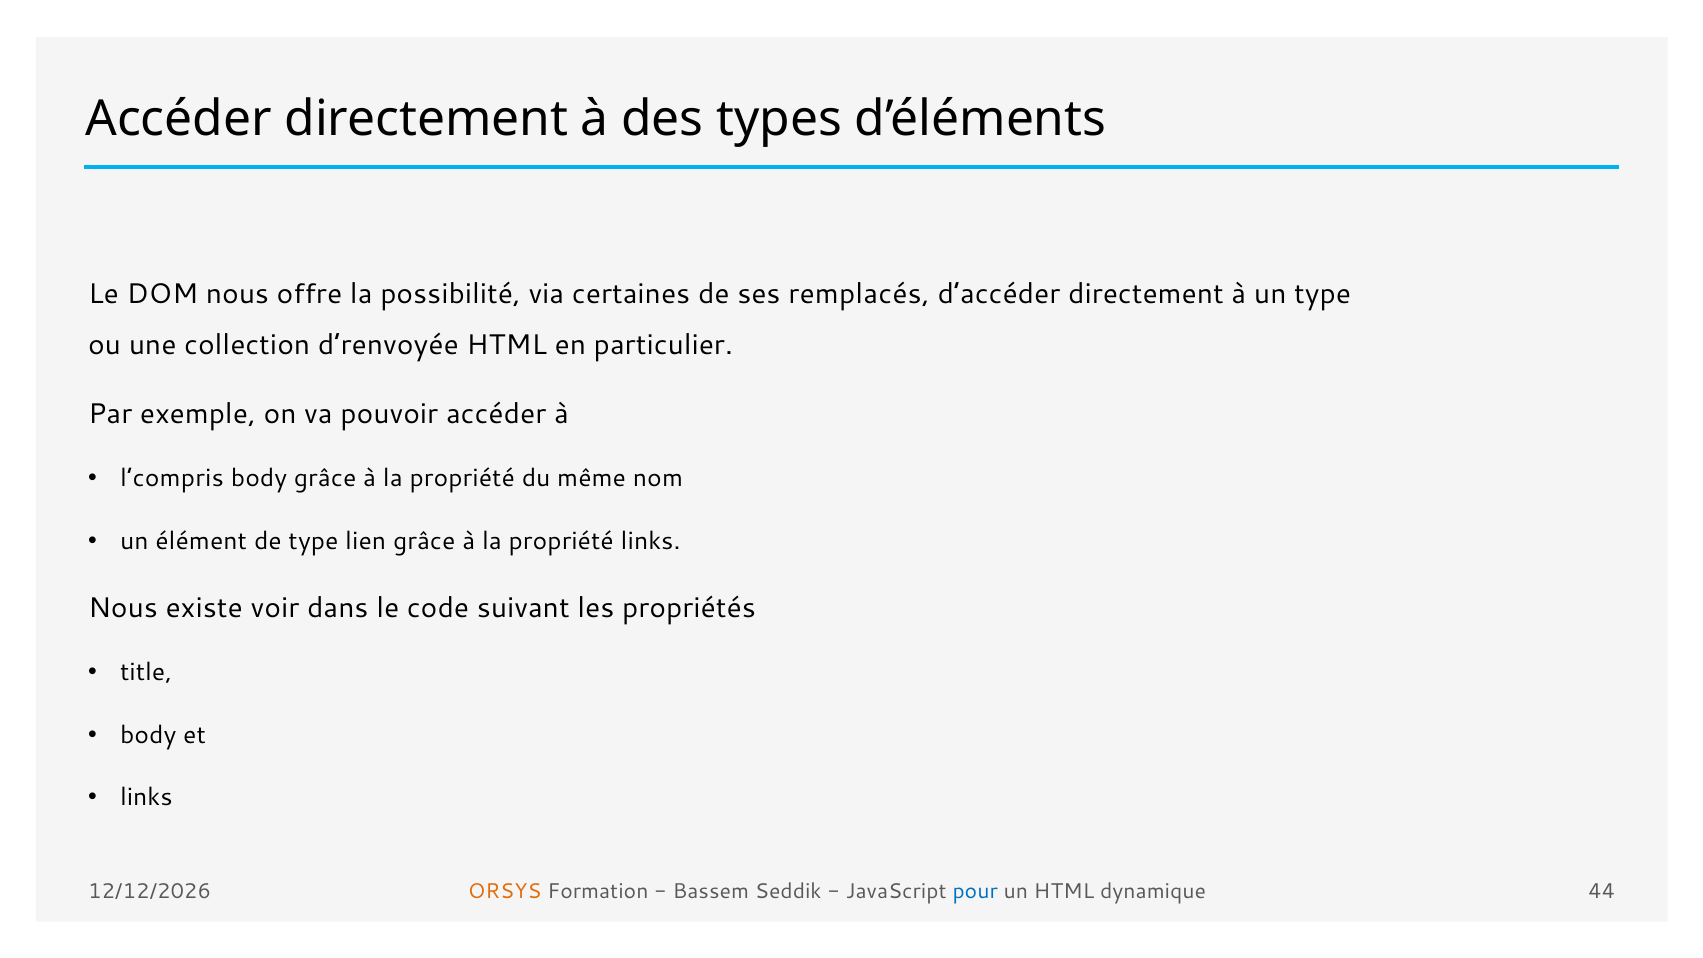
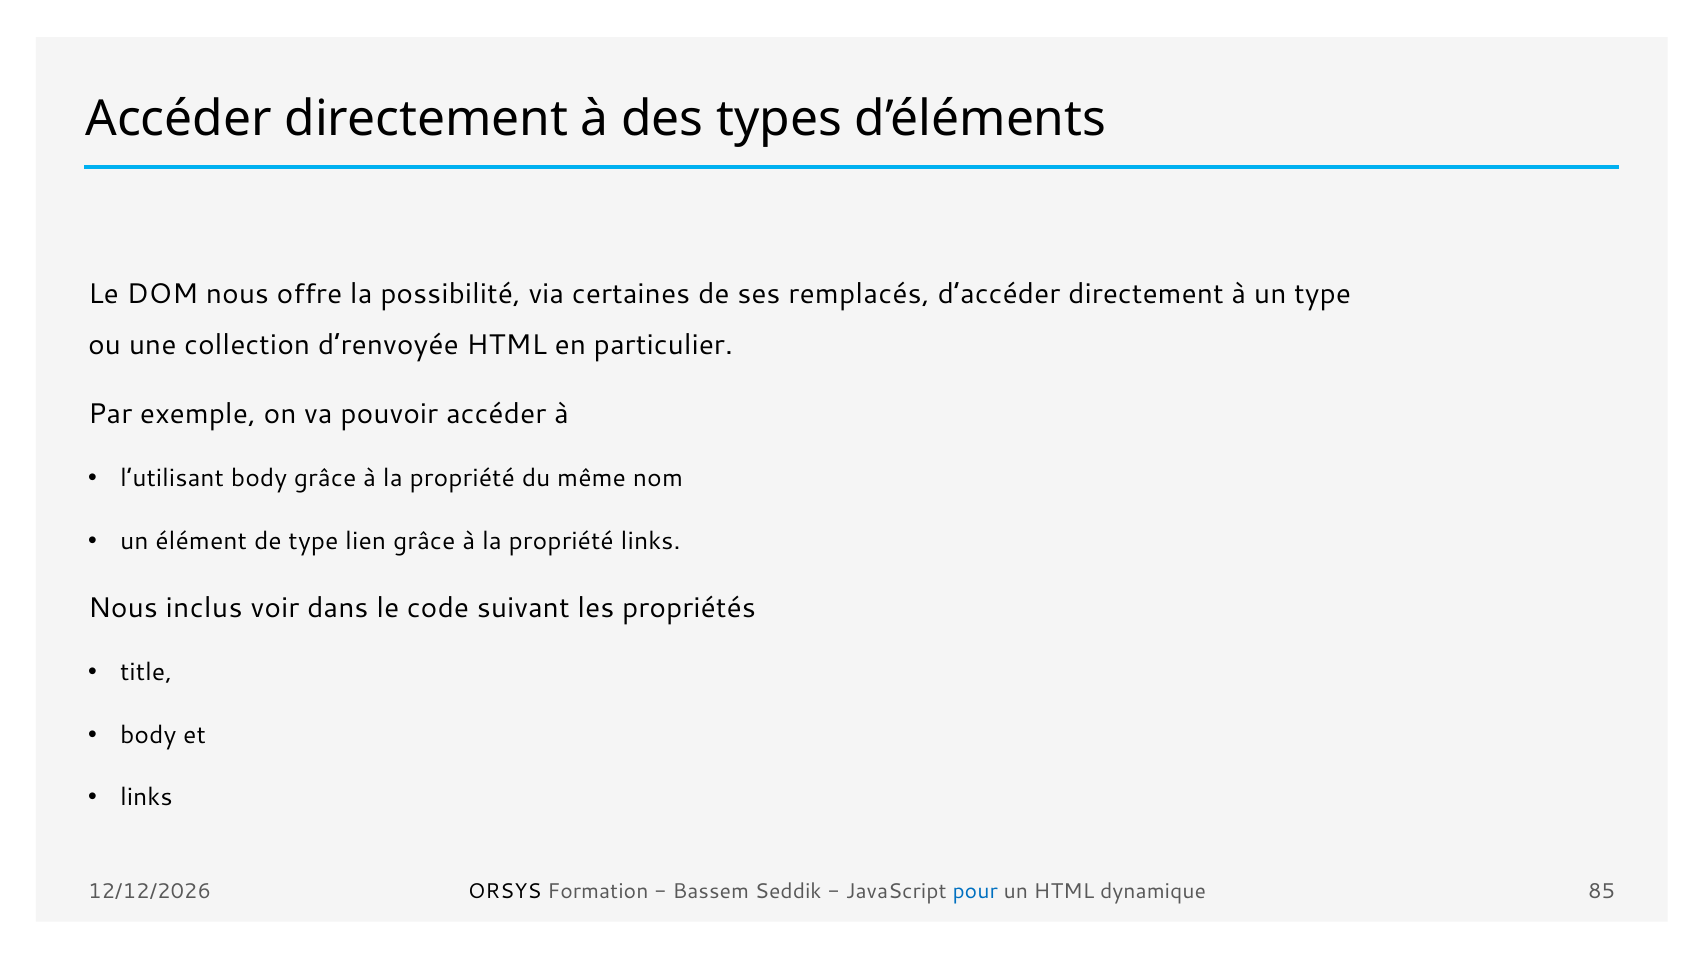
l’compris: l’compris -> l’utilisant
existe: existe -> inclus
ORSYS colour: orange -> black
44: 44 -> 85
